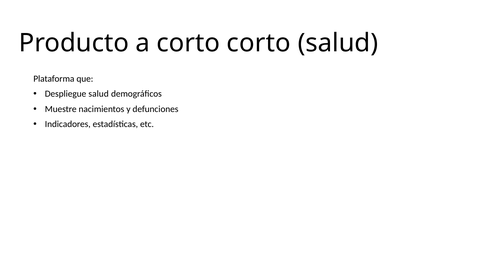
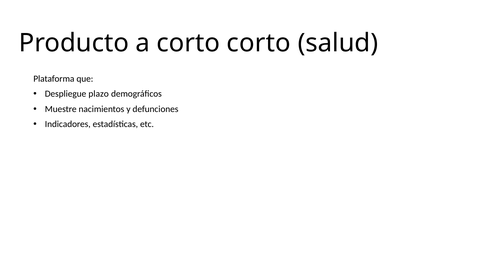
Despliegue salud: salud -> plazo
